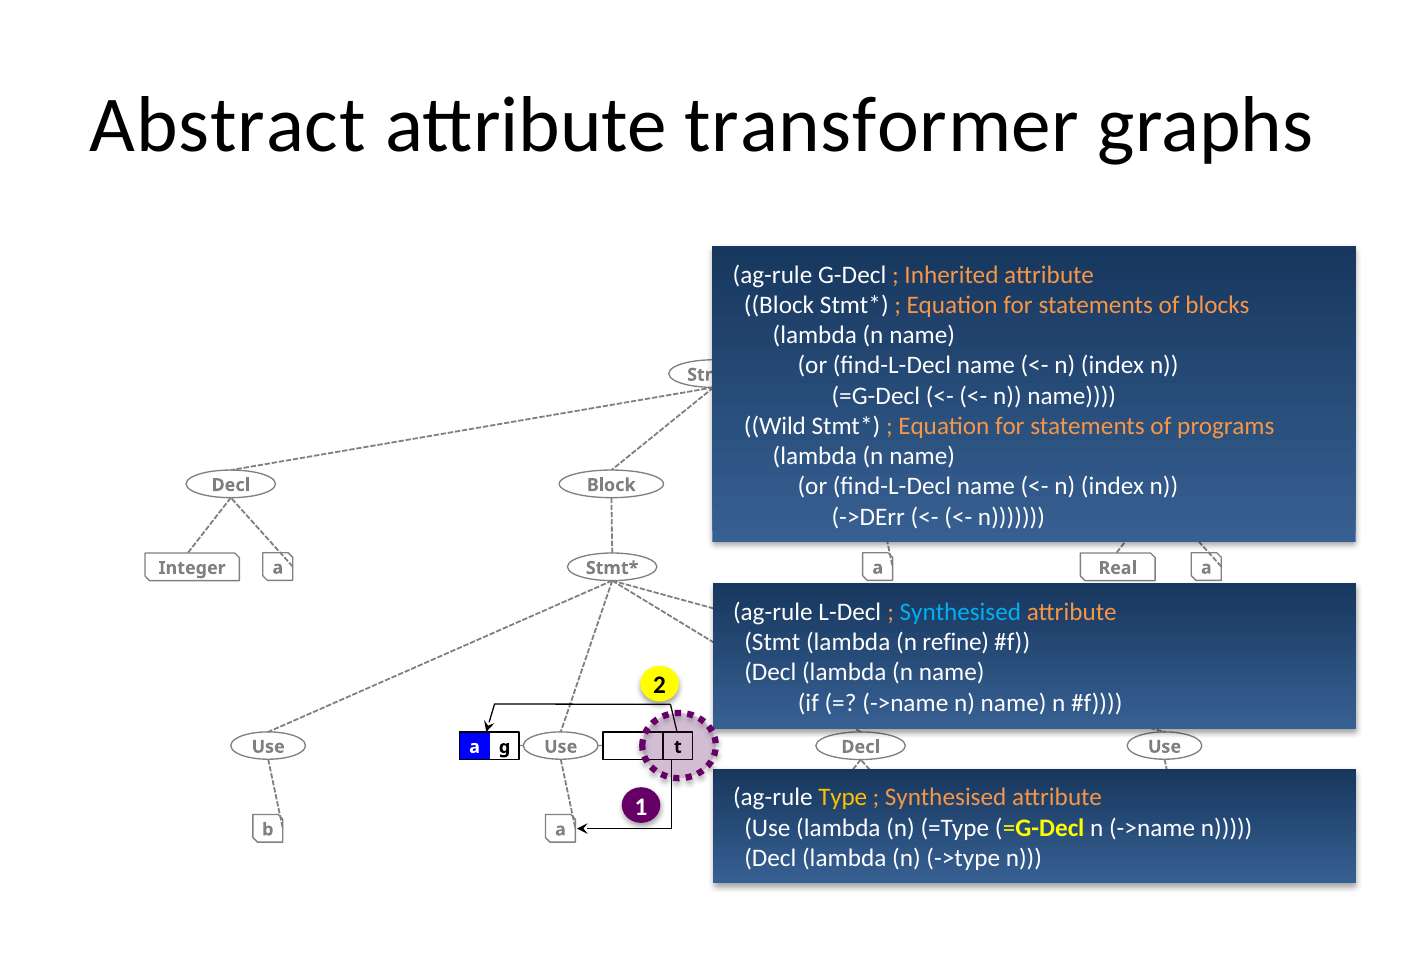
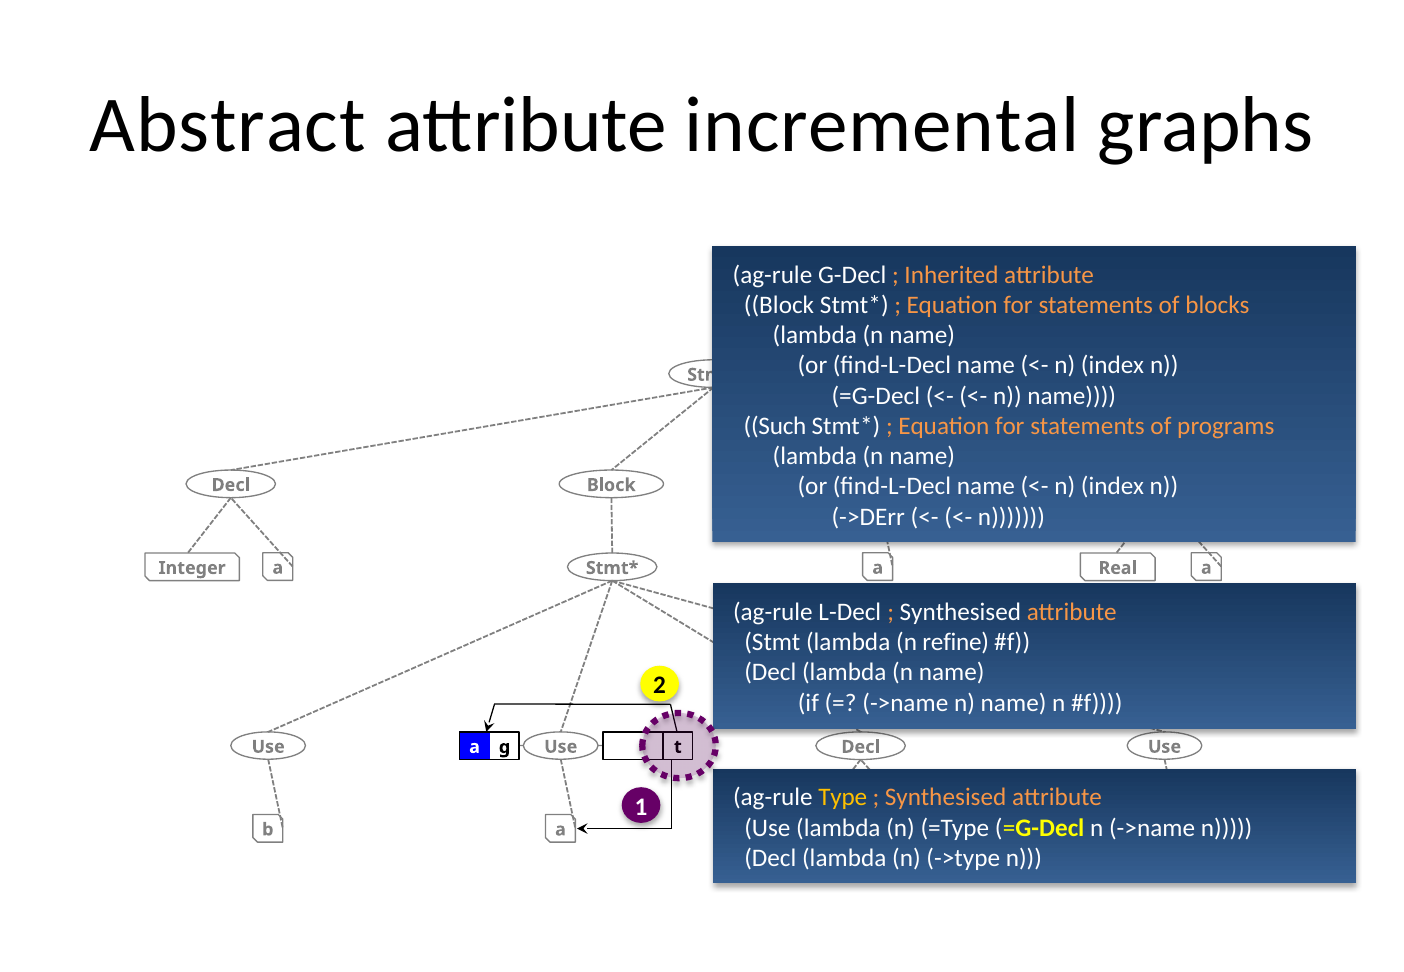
transformer: transformer -> incremental
Wild: Wild -> Such
Synthesised at (960, 612) colour: light blue -> white
